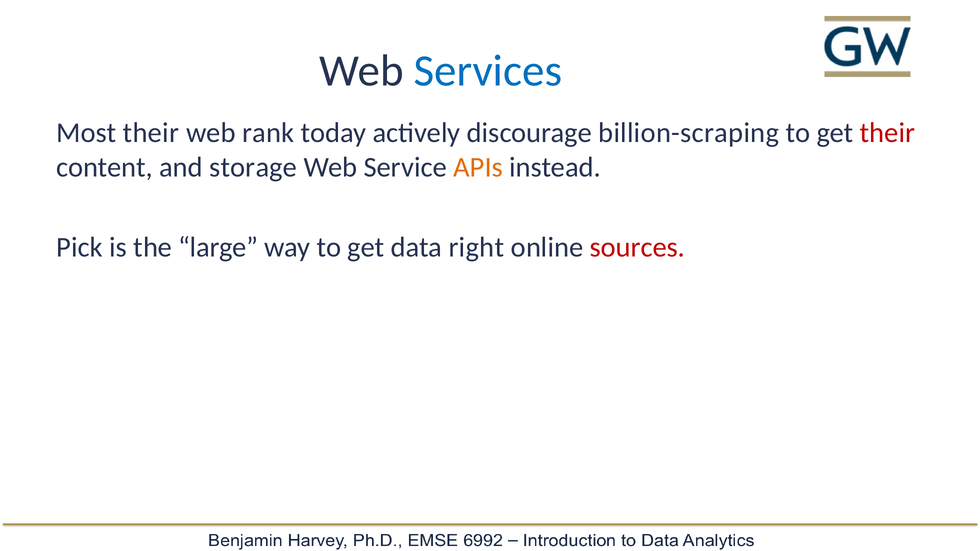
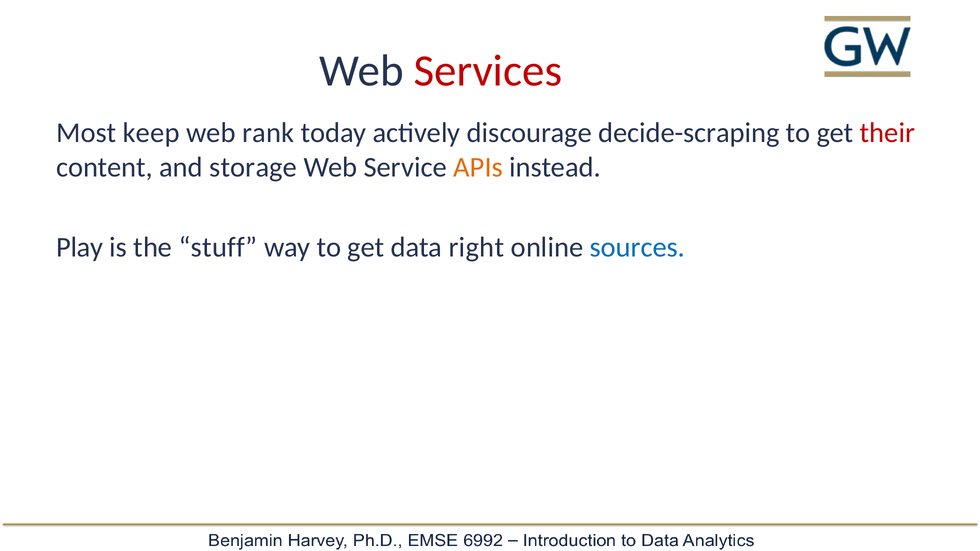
Services colour: blue -> red
Most their: their -> keep
billion-scraping: billion-scraping -> decide-scraping
Pick: Pick -> Play
large: large -> stuff
sources colour: red -> blue
